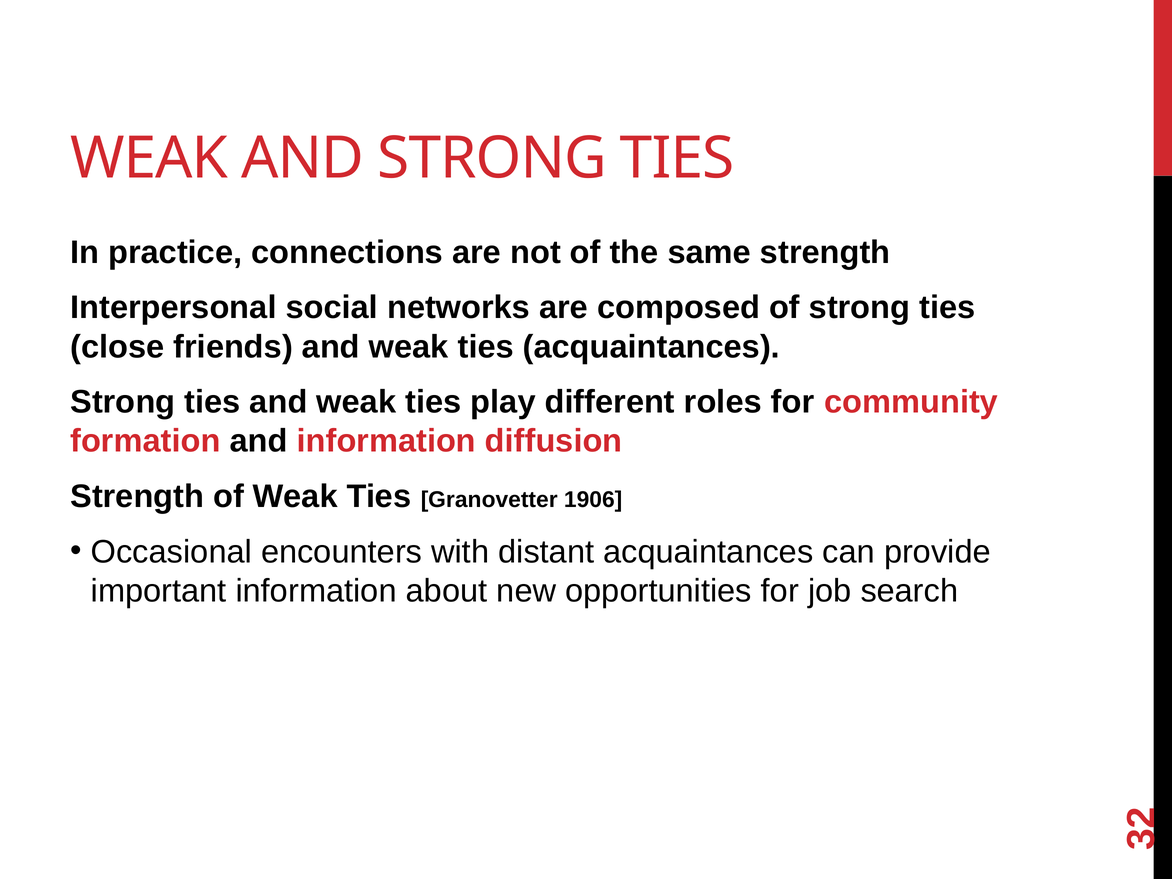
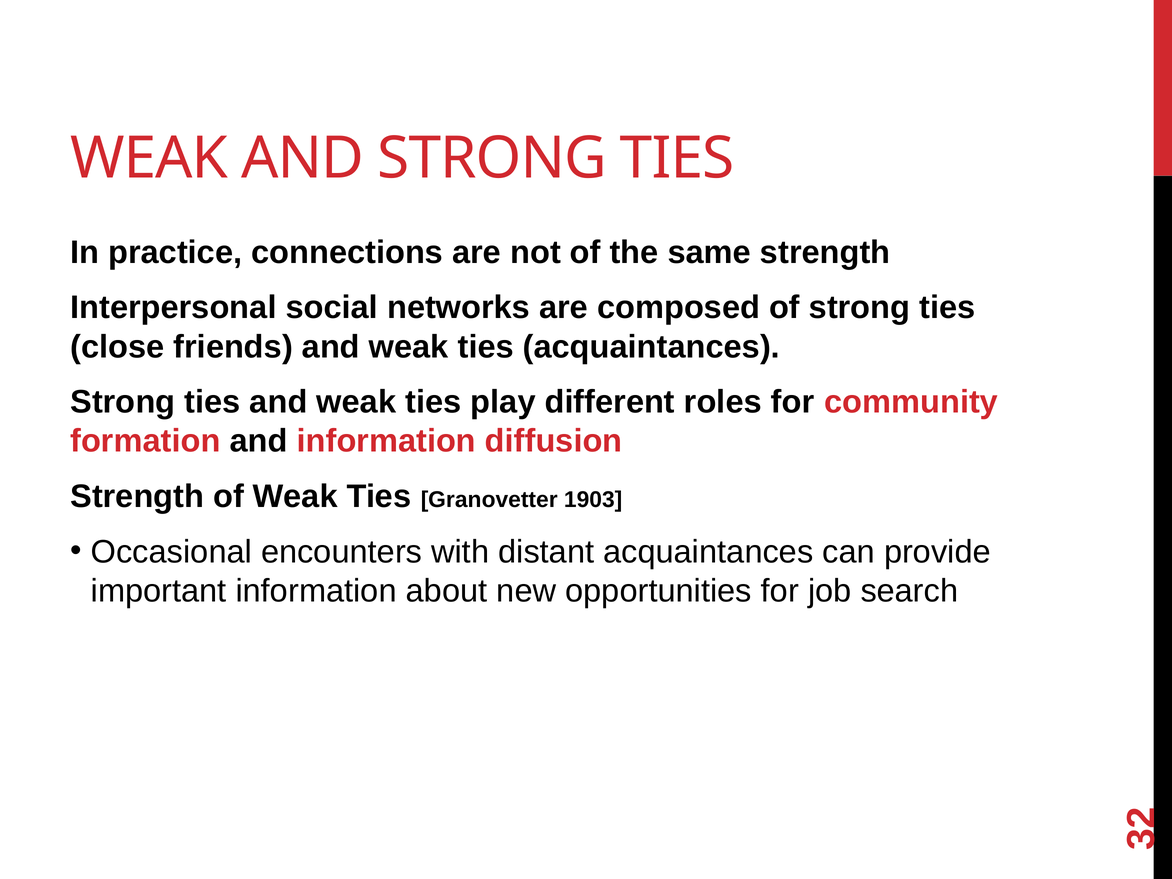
1906: 1906 -> 1903
